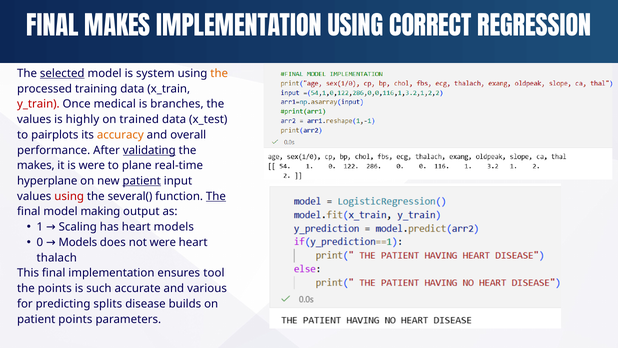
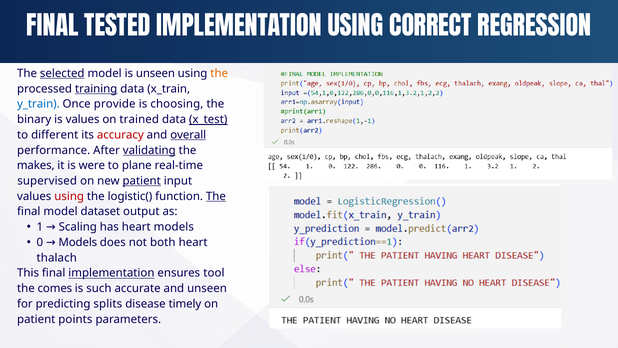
FINAL MAKES: MAKES -> TESTED
is system: system -> unseen
training underline: none -> present
y_train colour: red -> blue
medical: medical -> provide
branches: branches -> choosing
values at (34, 119): values -> binary
is highly: highly -> values
x_test underline: none -> present
pairplots: pairplots -> different
accuracy colour: orange -> red
overall underline: none -> present
hyperplane: hyperplane -> supervised
several(: several( -> logistic(
making: making -> dataset
not were: were -> both
implementation at (111, 273) underline: none -> present
the points: points -> comes
and various: various -> unseen
builds: builds -> timely
